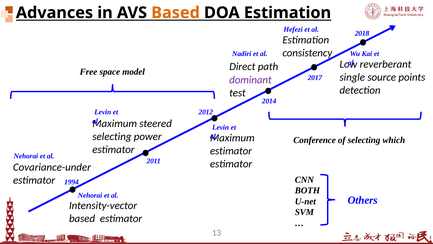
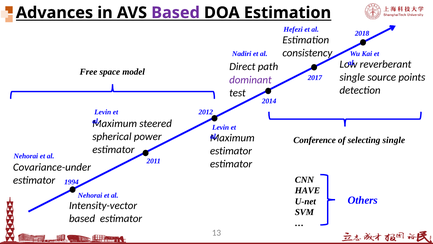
Based at (176, 13) colour: orange -> purple
selecting at (112, 136): selecting -> spherical
selecting which: which -> single
BOTH: BOTH -> HAVE
